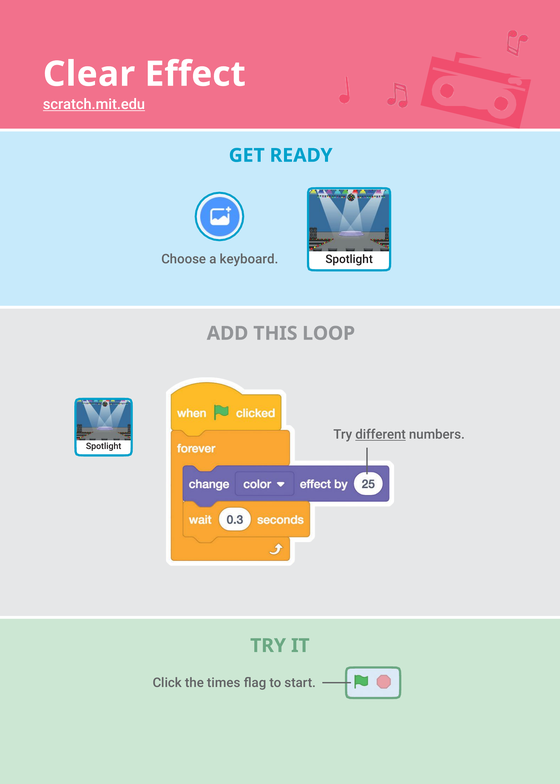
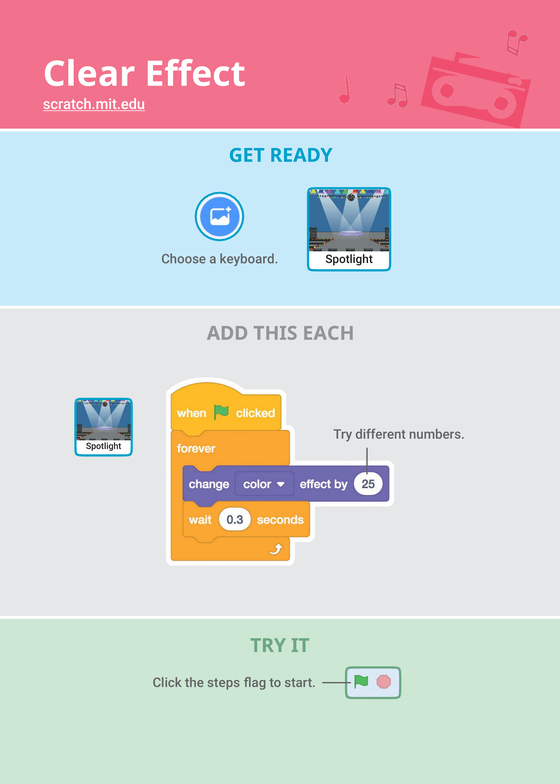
LOOP: LOOP -> EACH
different underline: present -> none
times: times -> steps
